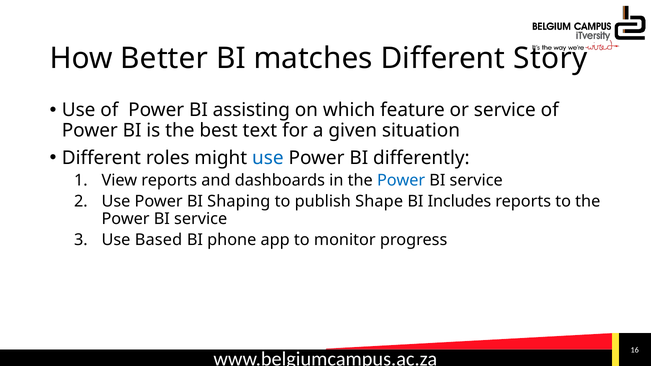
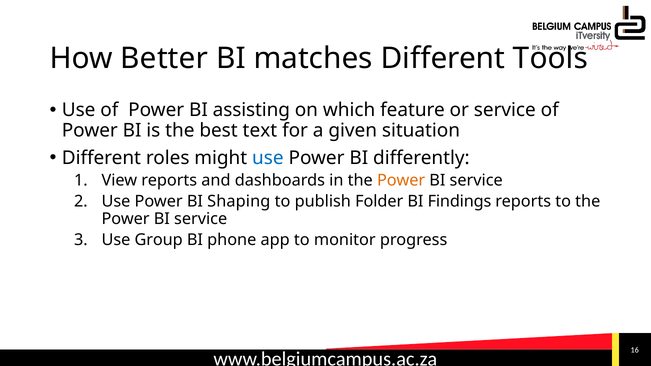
Story: Story -> Tools
Power at (401, 180) colour: blue -> orange
Shape: Shape -> Folder
Includes: Includes -> Findings
Based: Based -> Group
